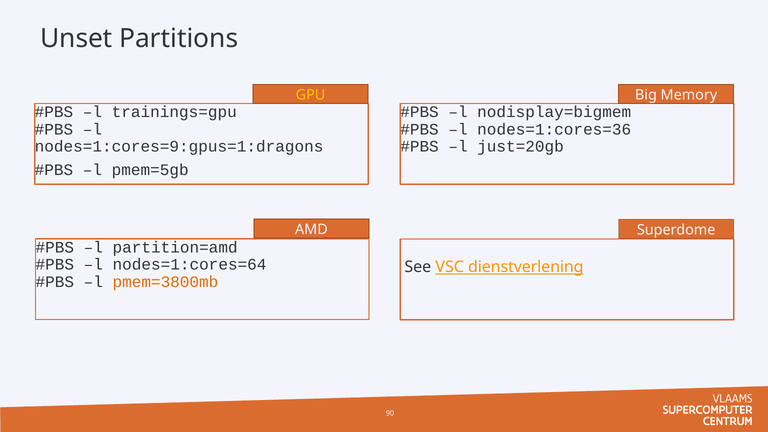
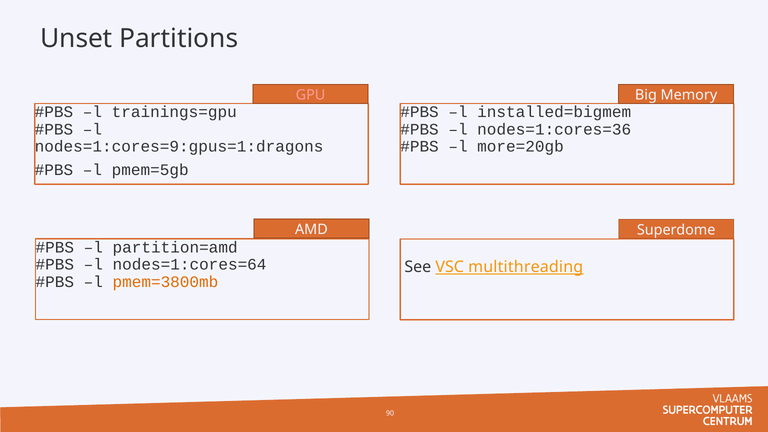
GPU colour: yellow -> pink
nodisplay=bigmem: nodisplay=bigmem -> installed=bigmem
just=20gb: just=20gb -> more=20gb
dienstverlening: dienstverlening -> multithreading
